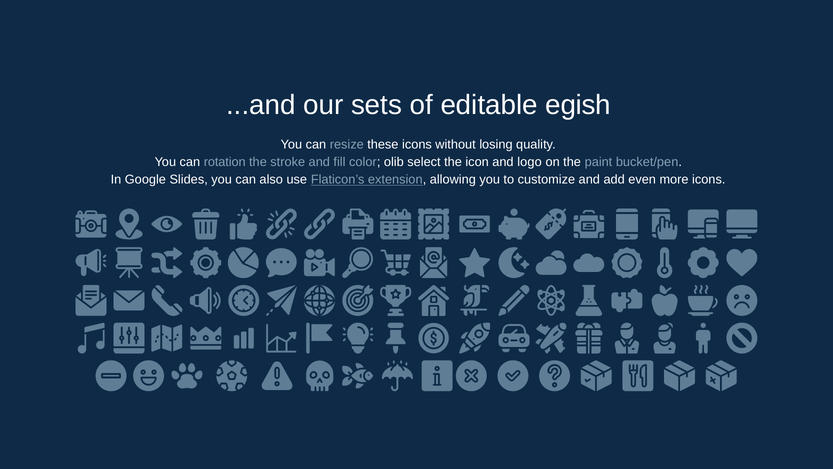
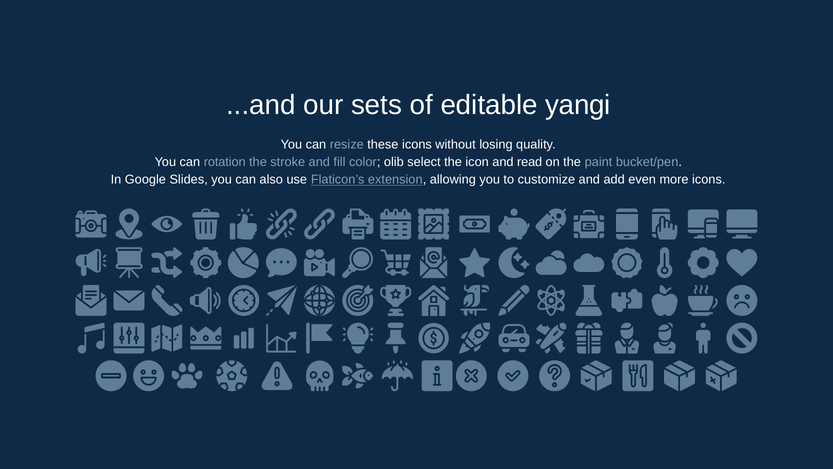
egish: egish -> yangi
logo: logo -> read
